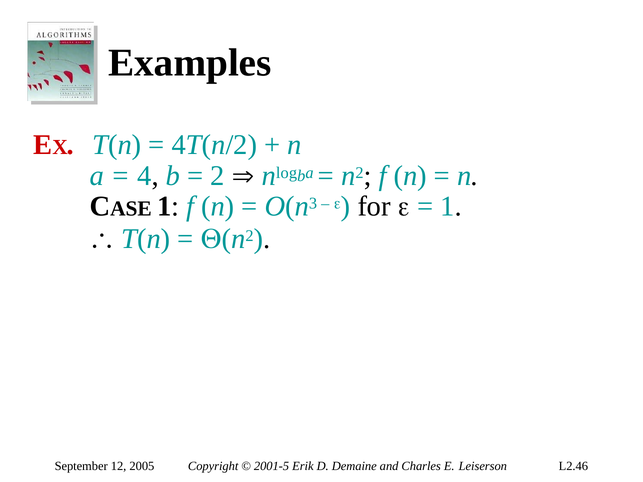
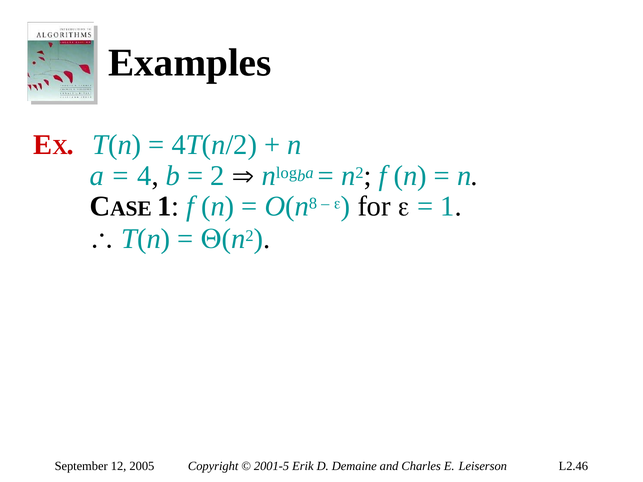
3: 3 -> 8
